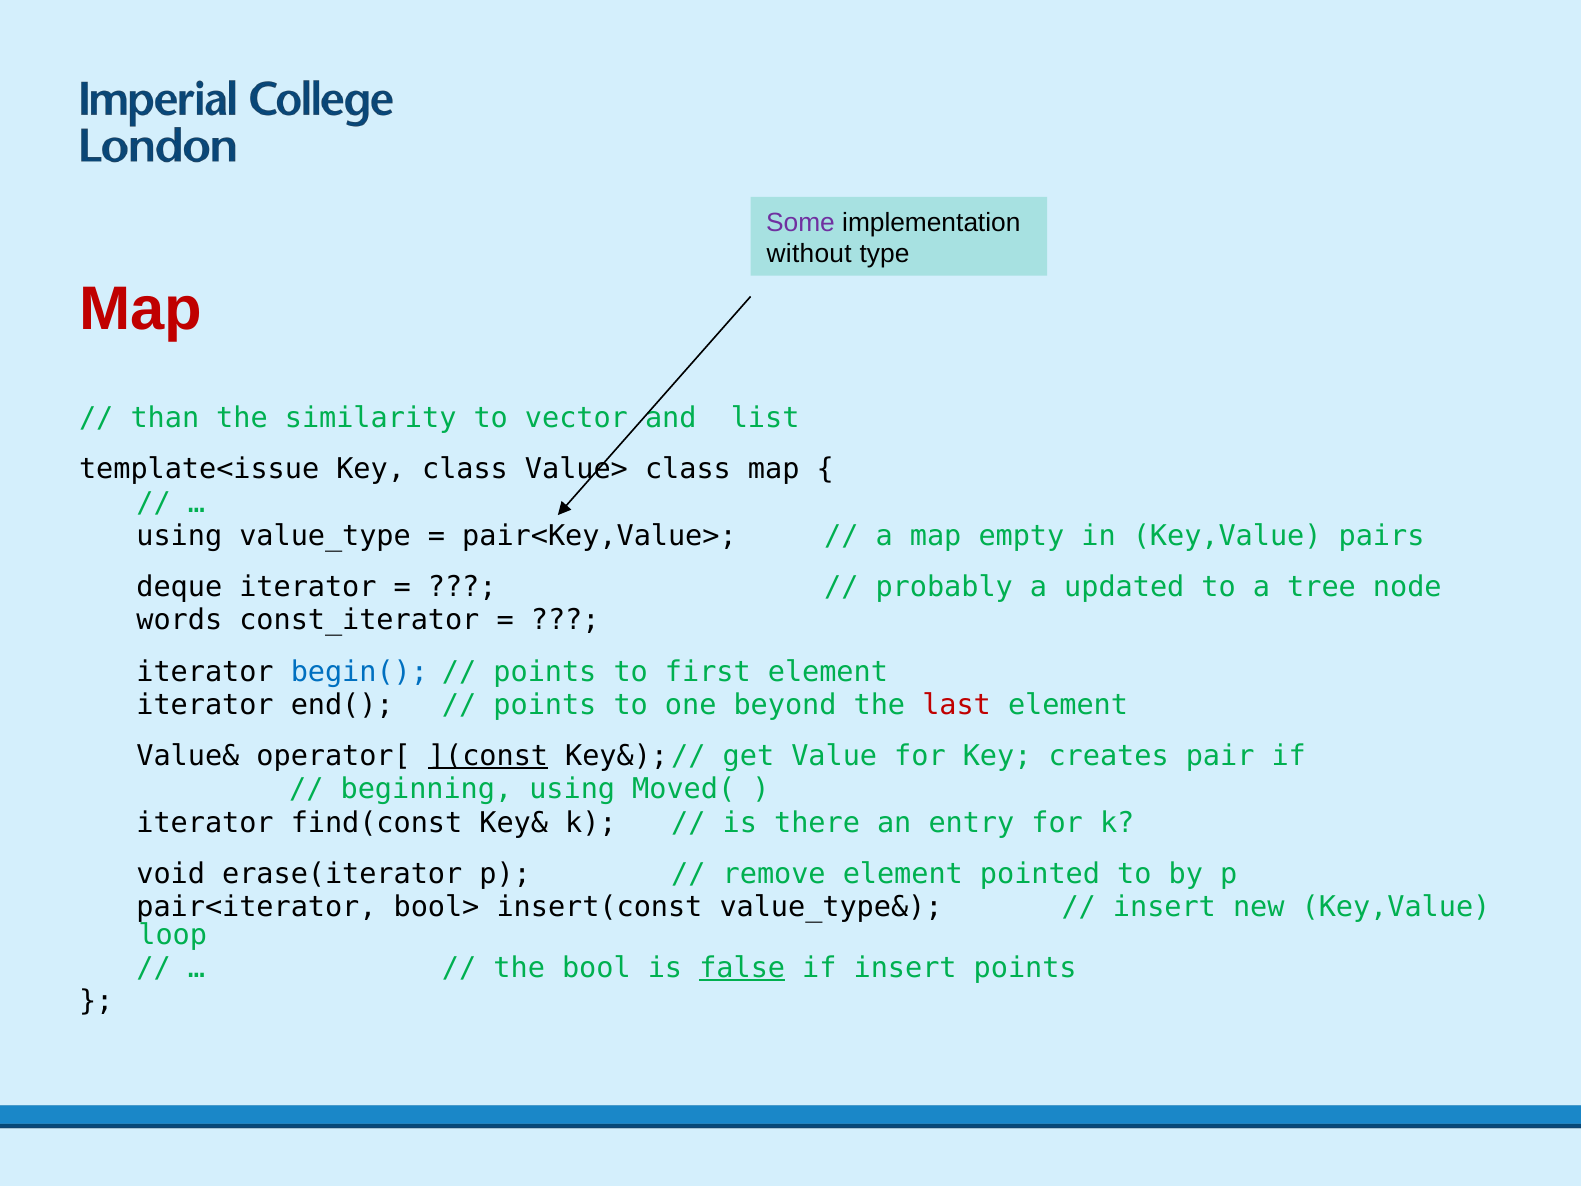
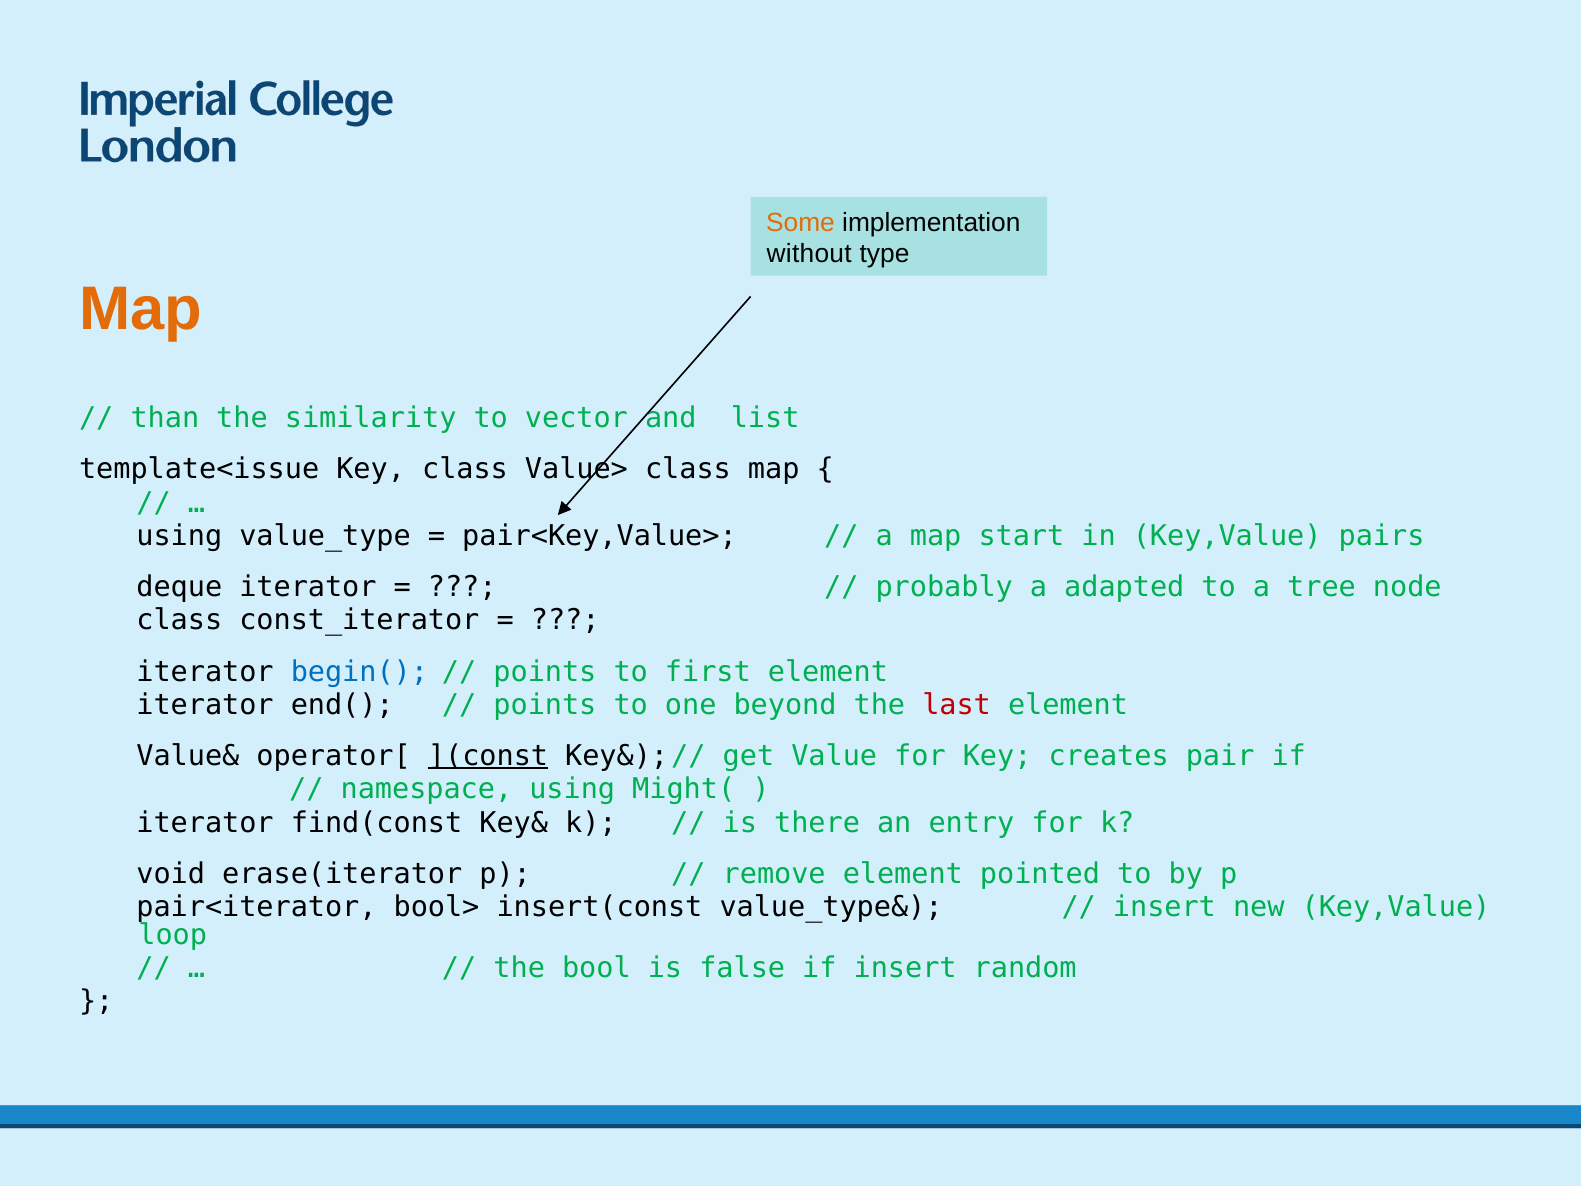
Some colour: purple -> orange
Map at (140, 309) colour: red -> orange
empty: empty -> start
updated: updated -> adapted
words at (179, 620): words -> class
beginning: beginning -> namespace
Moved(: Moved( -> Might(
false underline: present -> none
insert points: points -> random
